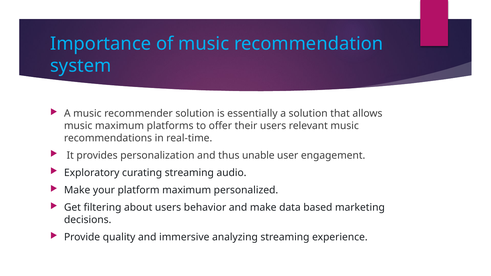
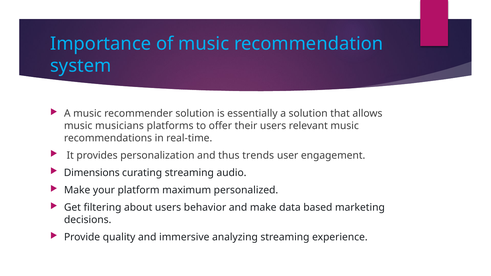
music maximum: maximum -> musicians
unable: unable -> trends
Exploratory: Exploratory -> Dimensions
